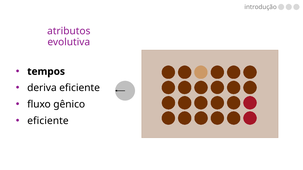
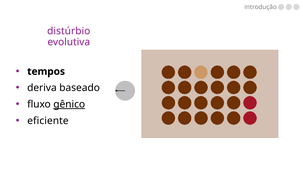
atributos: atributos -> distúrbio
deriva eficiente: eficiente -> baseado
gênico underline: none -> present
